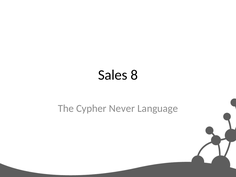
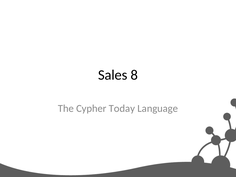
Never: Never -> Today
